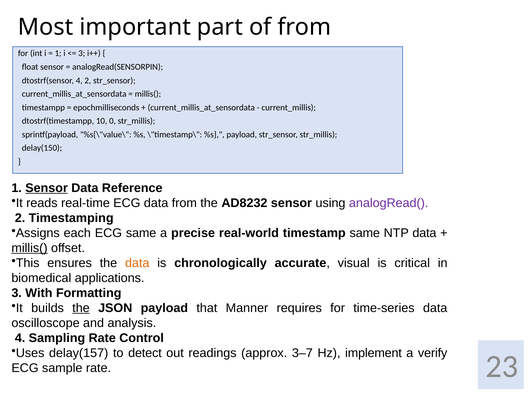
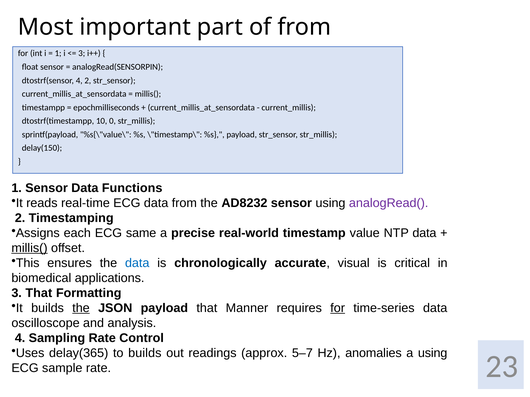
Sensor at (47, 188) underline: present -> none
Reference: Reference -> Functions
timestamp same: same -> value
data at (137, 263) colour: orange -> blue
3 With: With -> That
for at (338, 308) underline: none -> present
delay(157: delay(157 -> delay(365
to detect: detect -> builds
3–7: 3–7 -> 5–7
implement: implement -> anomalies
a verify: verify -> using
